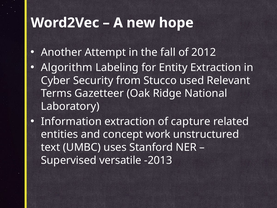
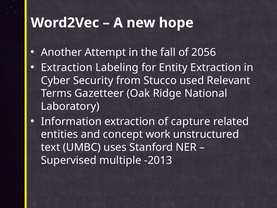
2012: 2012 -> 2056
Algorithm at (67, 67): Algorithm -> Extraction
versatile: versatile -> multiple
